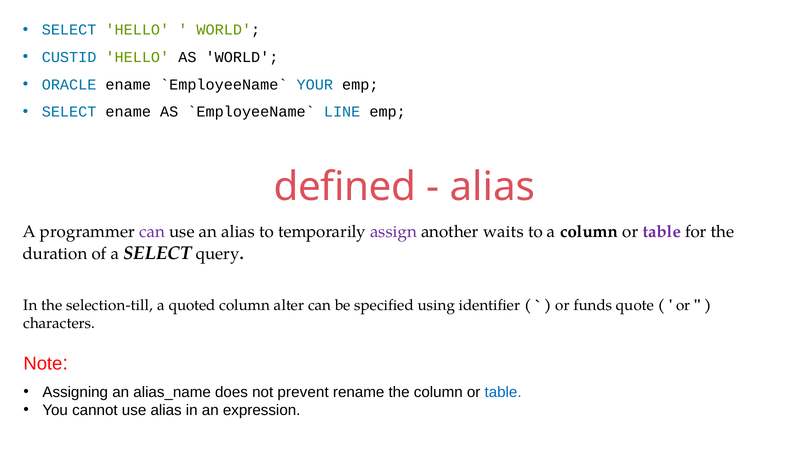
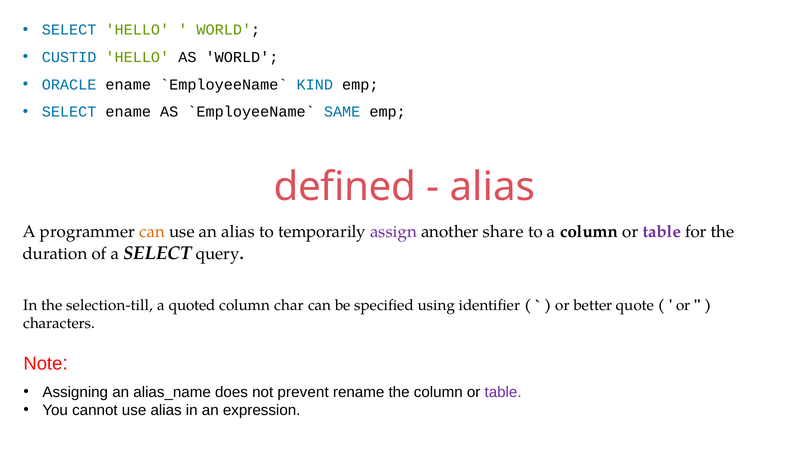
YOUR: YOUR -> KIND
LINE: LINE -> SAME
can at (152, 232) colour: purple -> orange
waits: waits -> share
alter: alter -> char
funds: funds -> better
table at (503, 392) colour: blue -> purple
